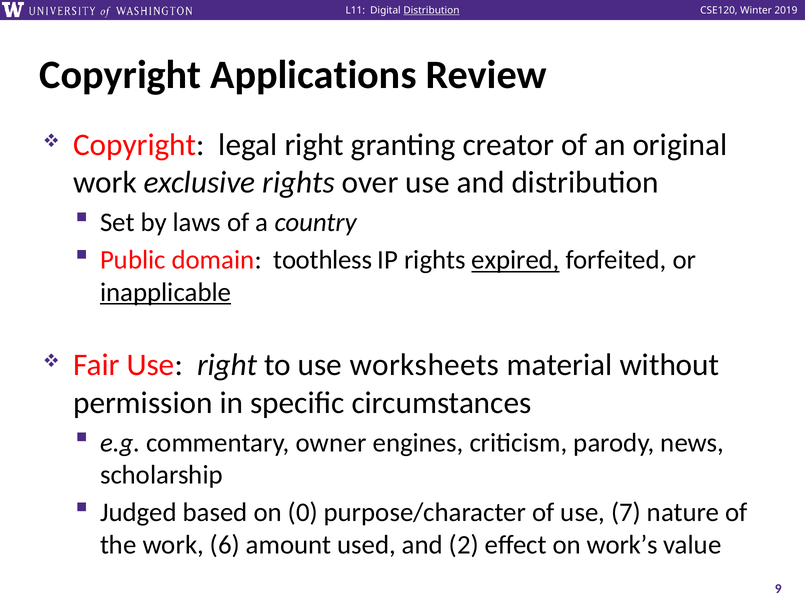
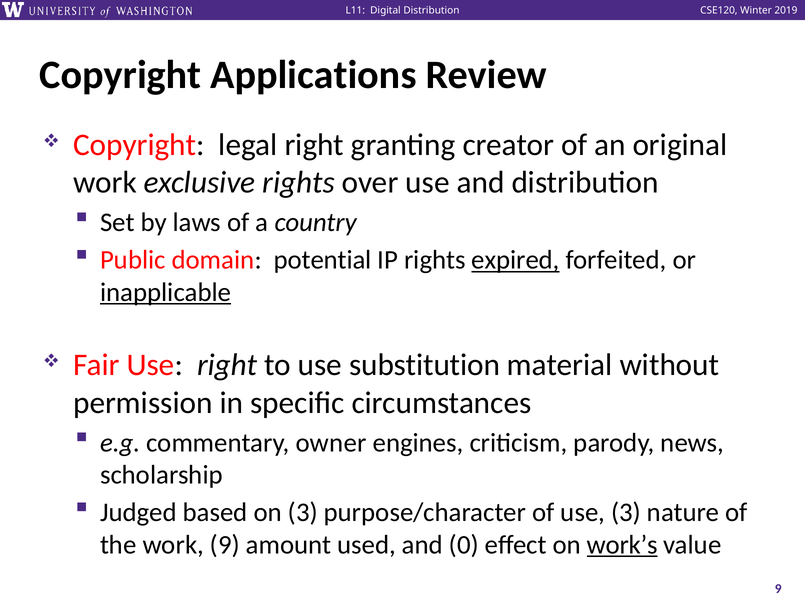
Distribution at (431, 10) underline: present -> none
toothless: toothless -> potential
worksheets: worksheets -> substitution
on 0: 0 -> 3
use 7: 7 -> 3
work 6: 6 -> 9
2: 2 -> 0
work’s underline: none -> present
